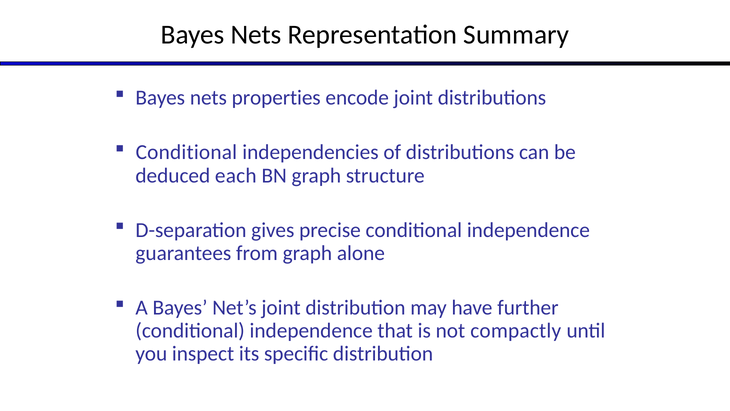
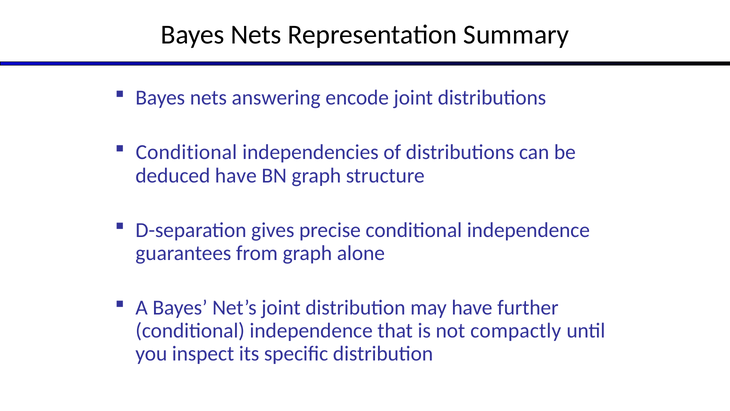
properties: properties -> answering
deduced each: each -> have
